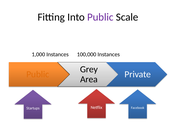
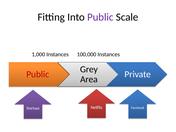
Public at (38, 74) colour: orange -> red
